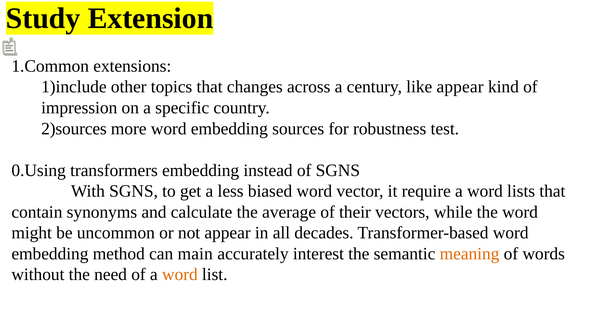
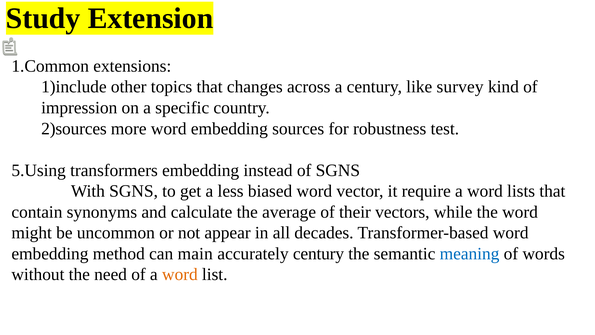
like appear: appear -> survey
0.Using: 0.Using -> 5.Using
accurately interest: interest -> century
meaning colour: orange -> blue
